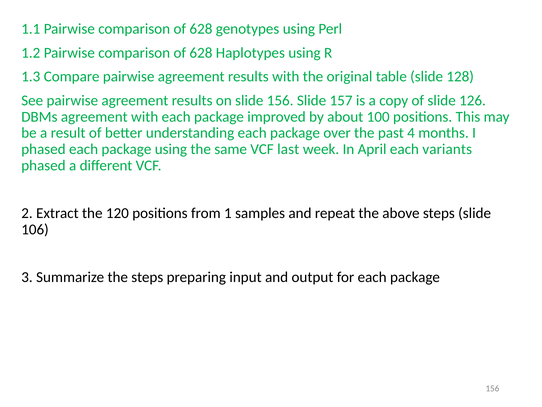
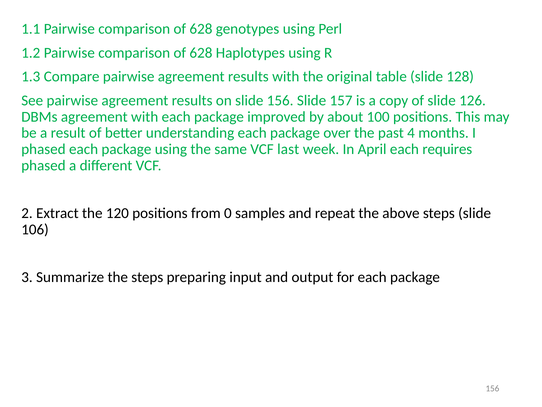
variants: variants -> requires
1: 1 -> 0
